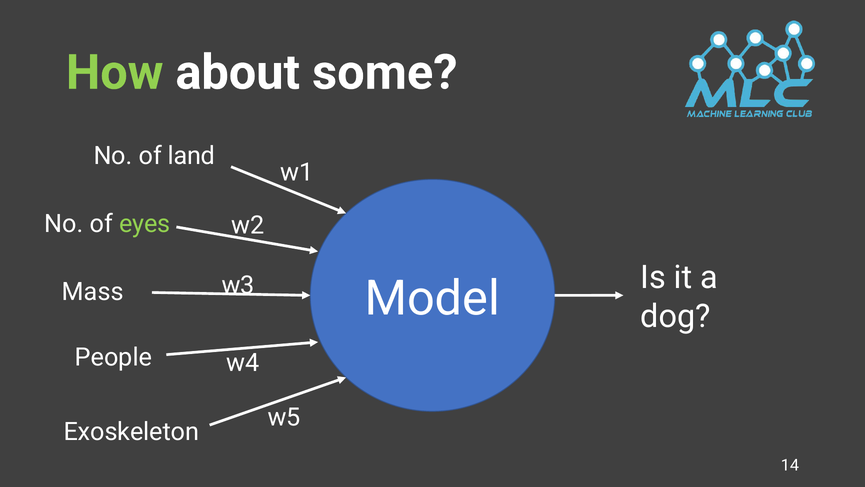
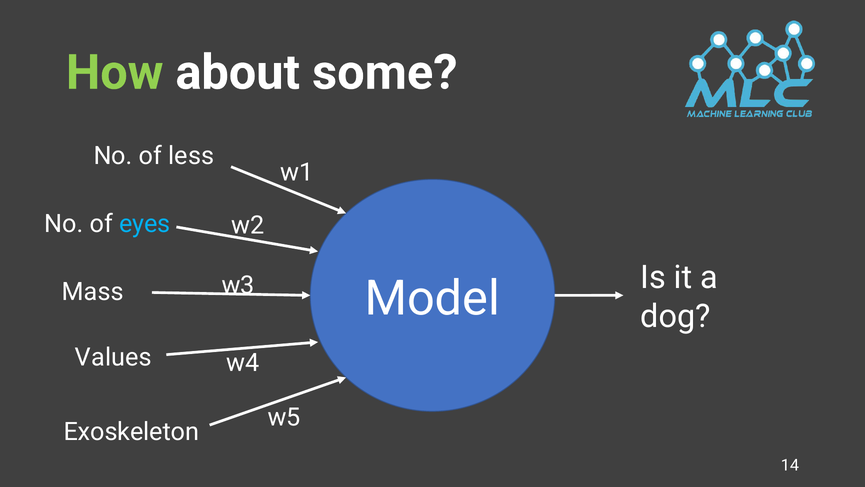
land: land -> less
eyes colour: light green -> light blue
People: People -> Values
